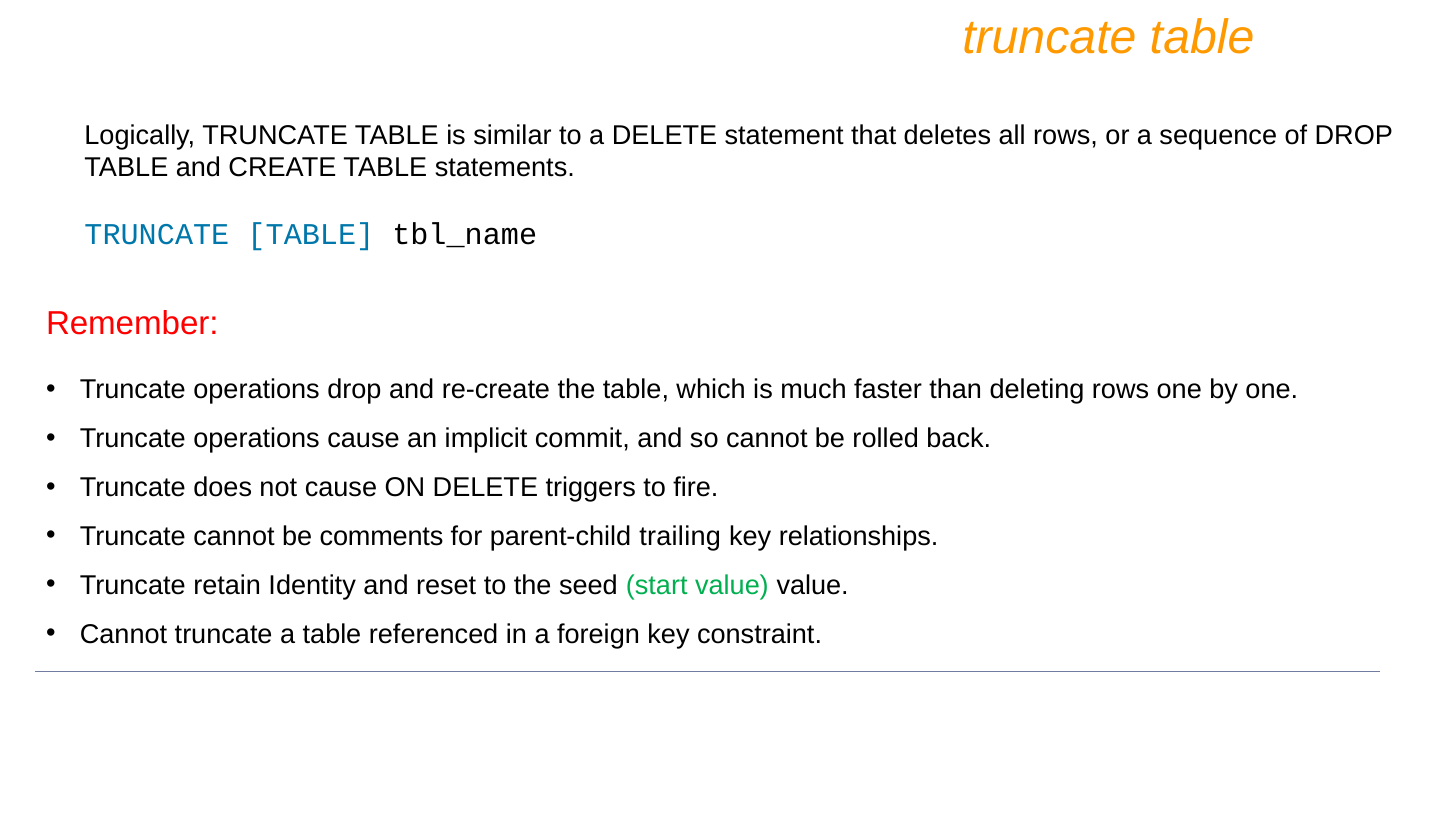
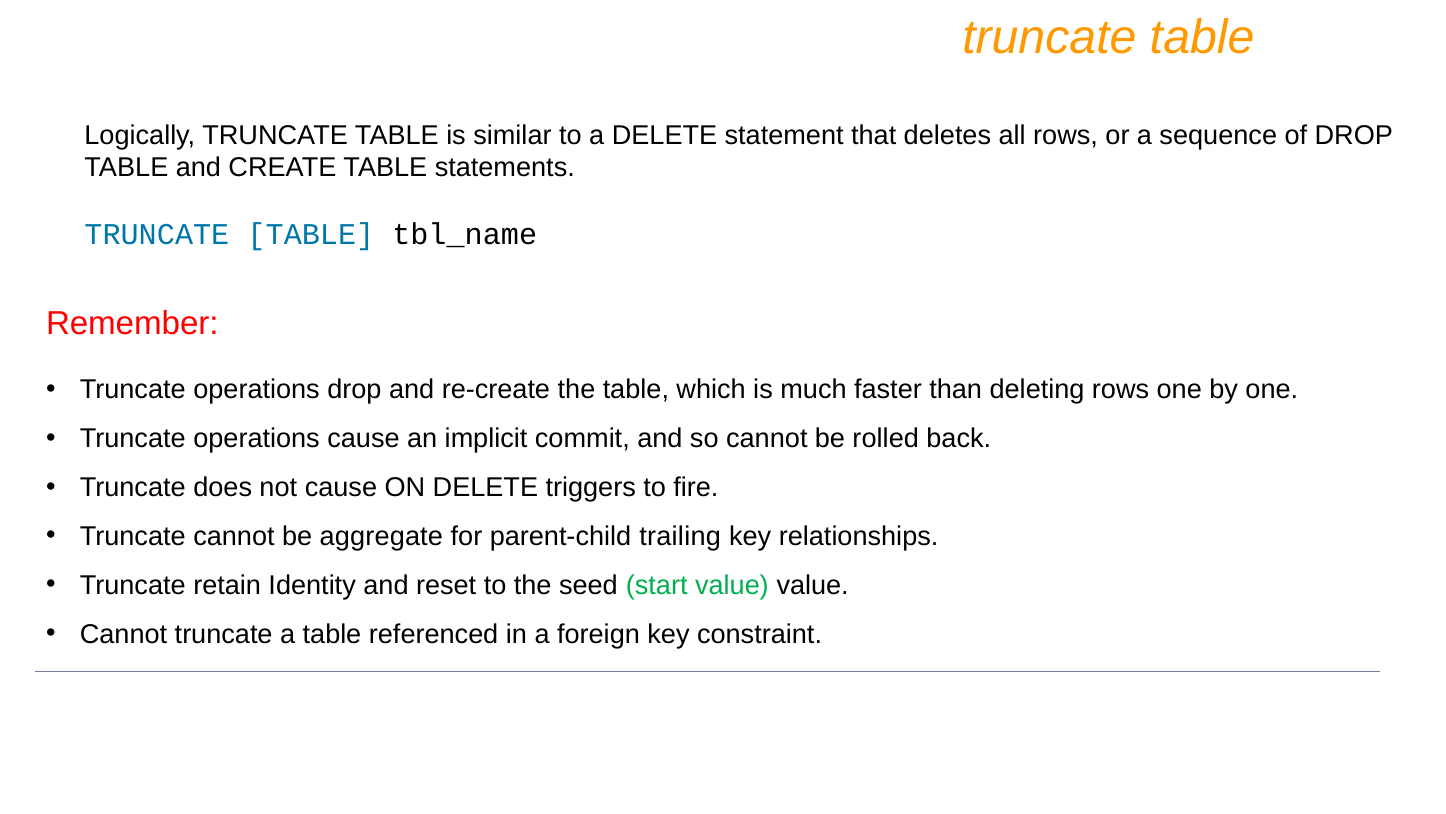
comments: comments -> aggregate
